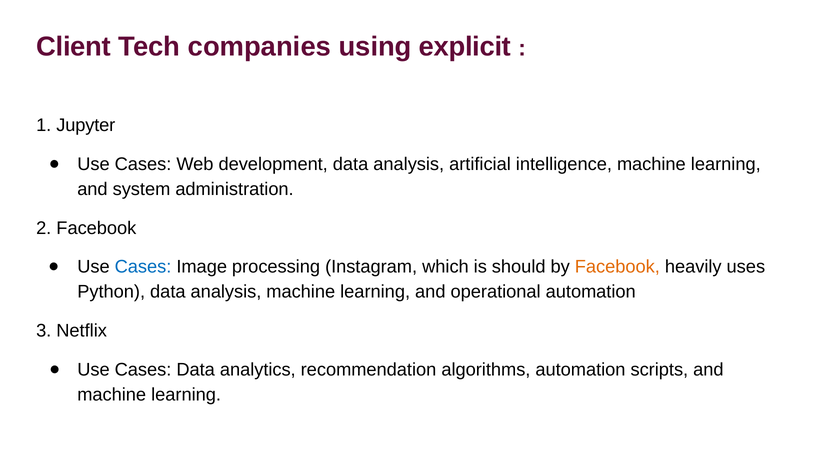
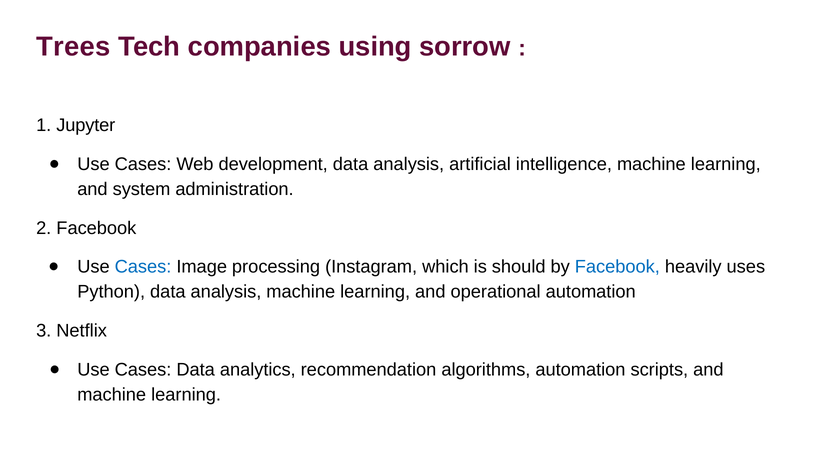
Client: Client -> Trees
explicit: explicit -> sorrow
Facebook at (617, 267) colour: orange -> blue
